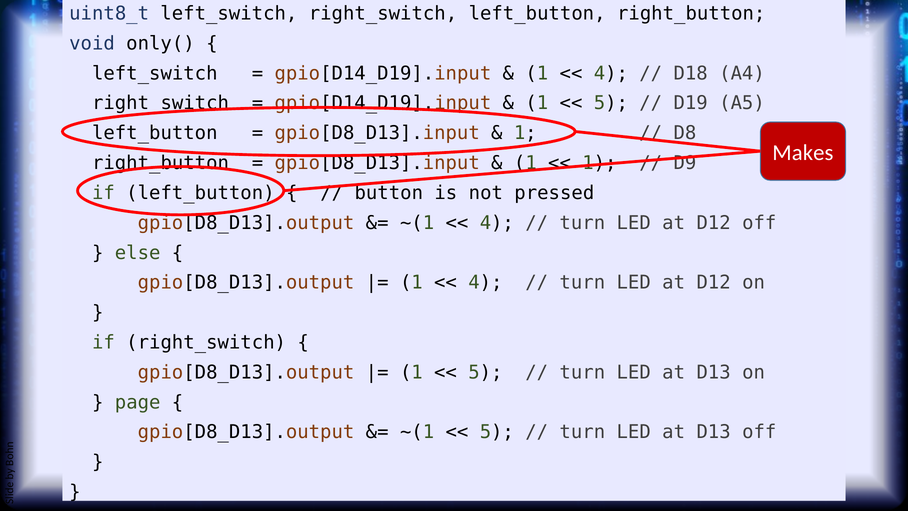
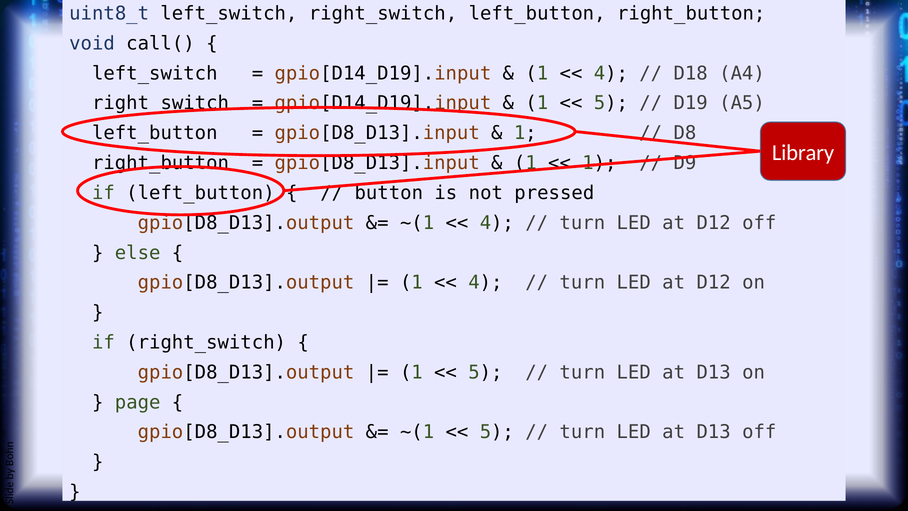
only(: only( -> call(
Makes: Makes -> Library
